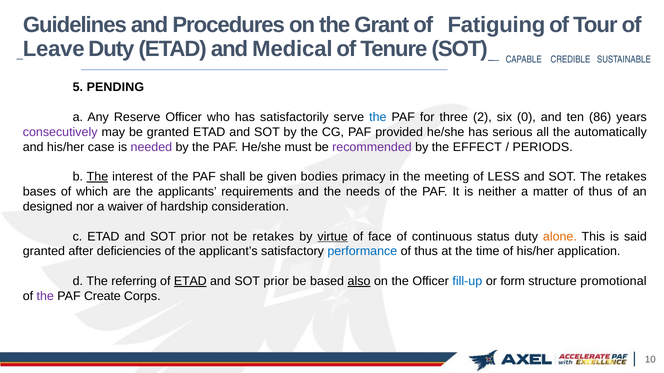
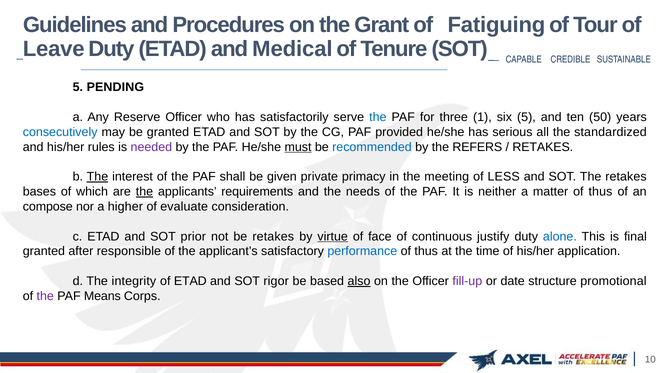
2: 2 -> 1
six 0: 0 -> 5
86: 86 -> 50
consecutively colour: purple -> blue
automatically: automatically -> standardized
case: case -> rules
must underline: none -> present
recommended colour: purple -> blue
EFFECT: EFFECT -> REFERS
PERIODS at (543, 147): PERIODS -> RETAKES
bodies: bodies -> private
the at (144, 192) underline: none -> present
designed: designed -> compose
waiver: waiver -> higher
hardship: hardship -> evaluate
status: status -> justify
alone colour: orange -> blue
said: said -> final
deficiencies: deficiencies -> responsible
referring: referring -> integrity
ETAD at (190, 282) underline: present -> none
prior at (276, 282): prior -> rigor
fill-up colour: blue -> purple
form: form -> date
Create: Create -> Means
